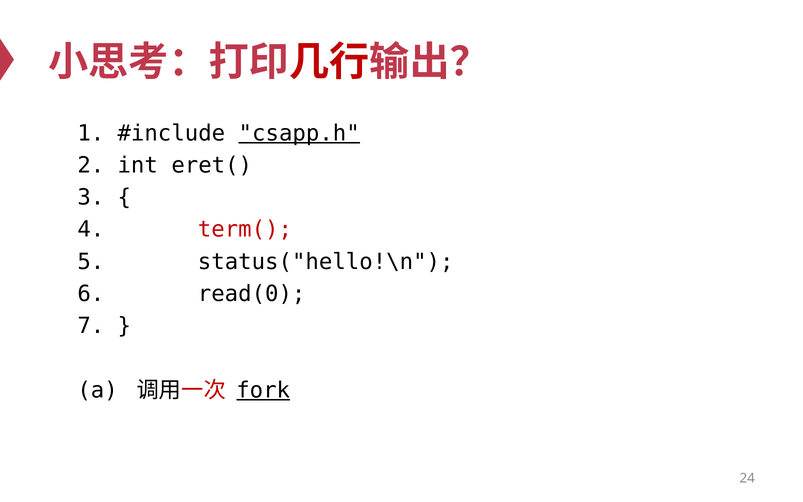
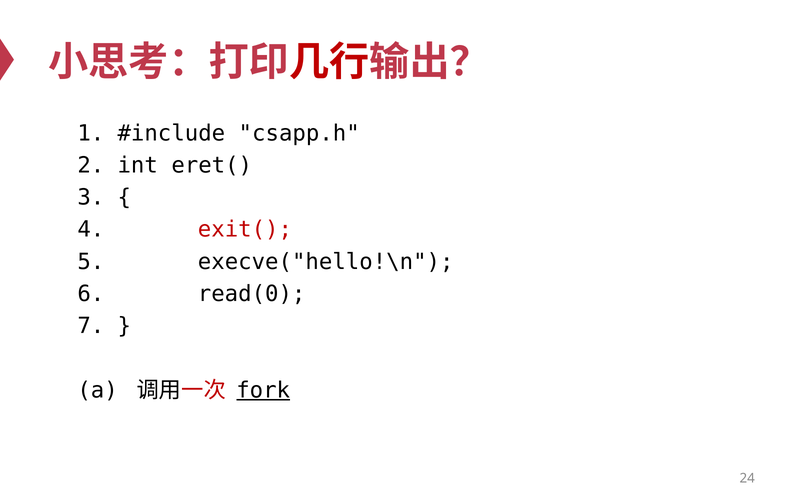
csapp.h underline: present -> none
term(: term( -> exit(
status("hello!\n: status("hello!\n -> execve("hello!\n
